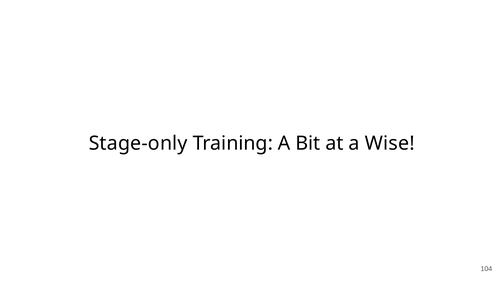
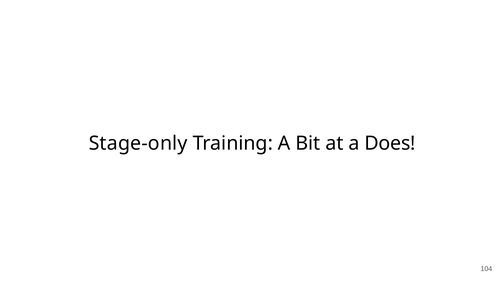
Wise: Wise -> Does
